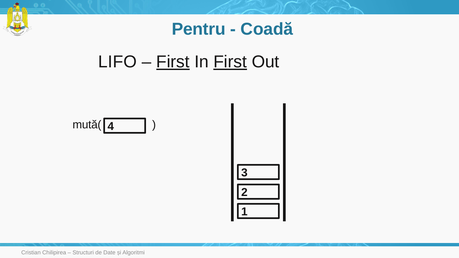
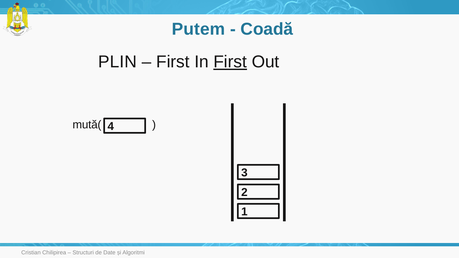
Pentru: Pentru -> Putem
LIFO: LIFO -> PLIN
First at (173, 62) underline: present -> none
